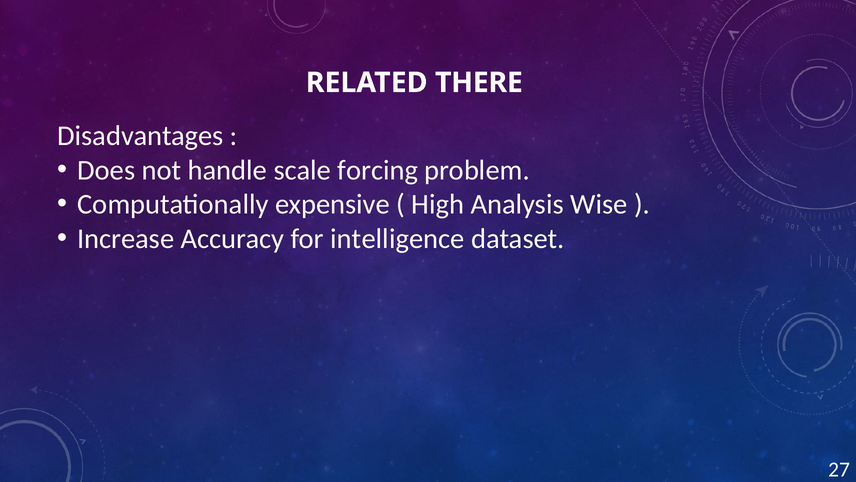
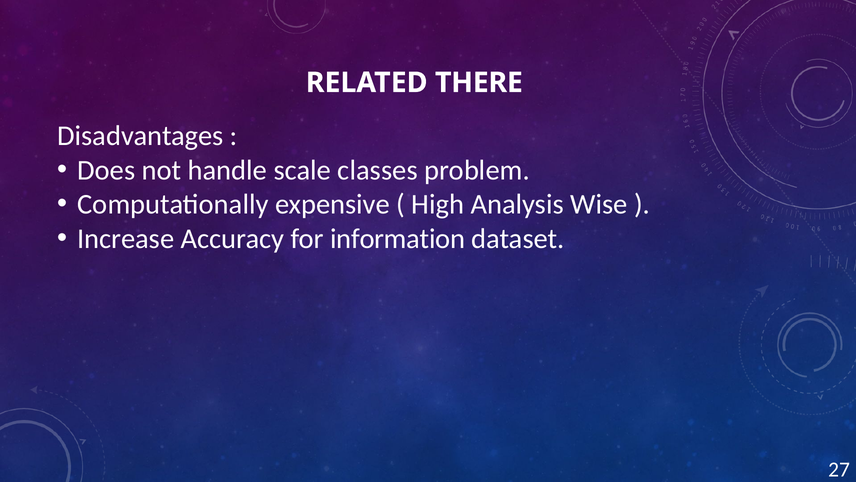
forcing: forcing -> classes
intelligence: intelligence -> information
